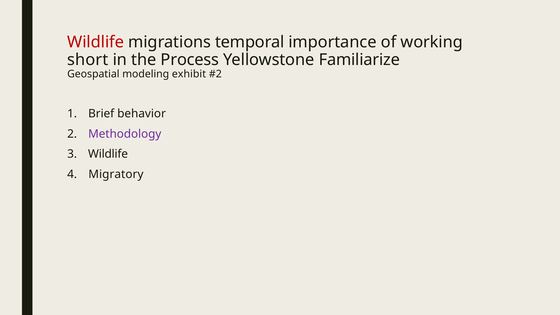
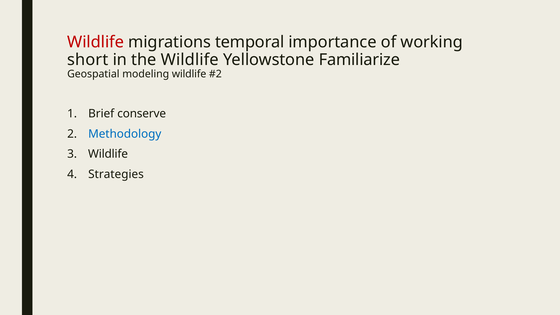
the Process: Process -> Wildlife
modeling exhibit: exhibit -> wildlife
behavior: behavior -> conserve
Methodology colour: purple -> blue
Migratory: Migratory -> Strategies
